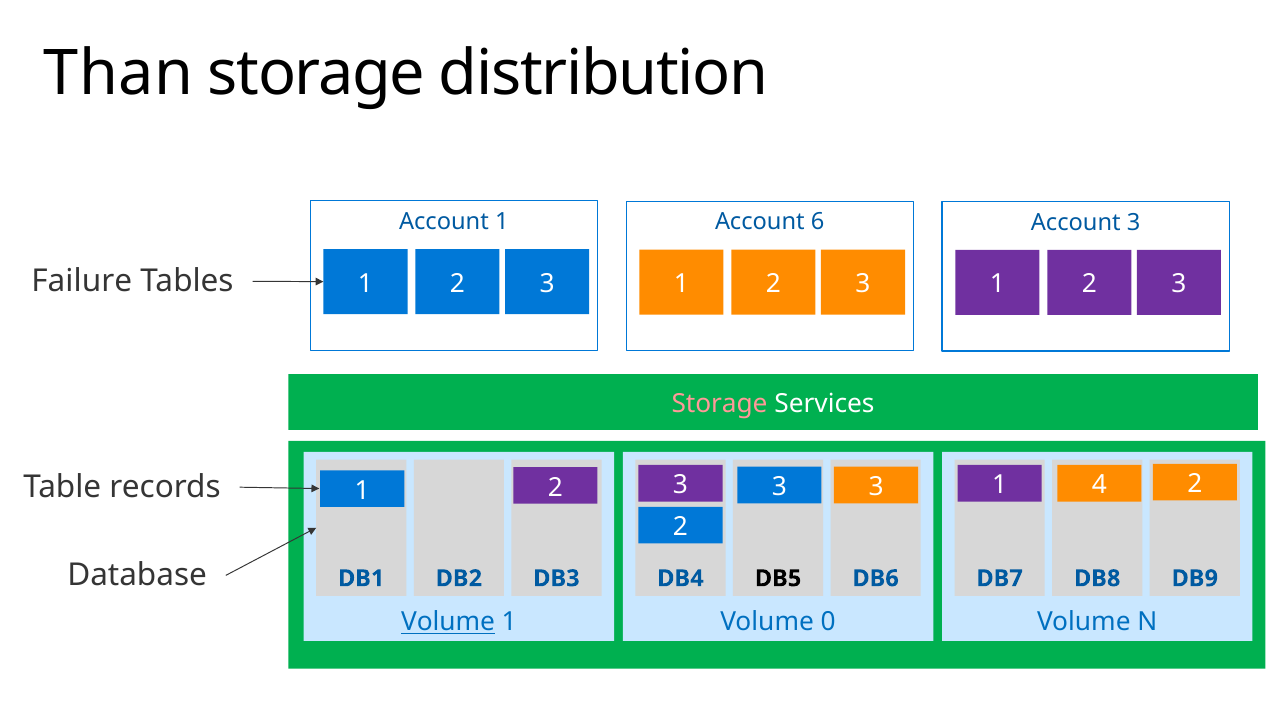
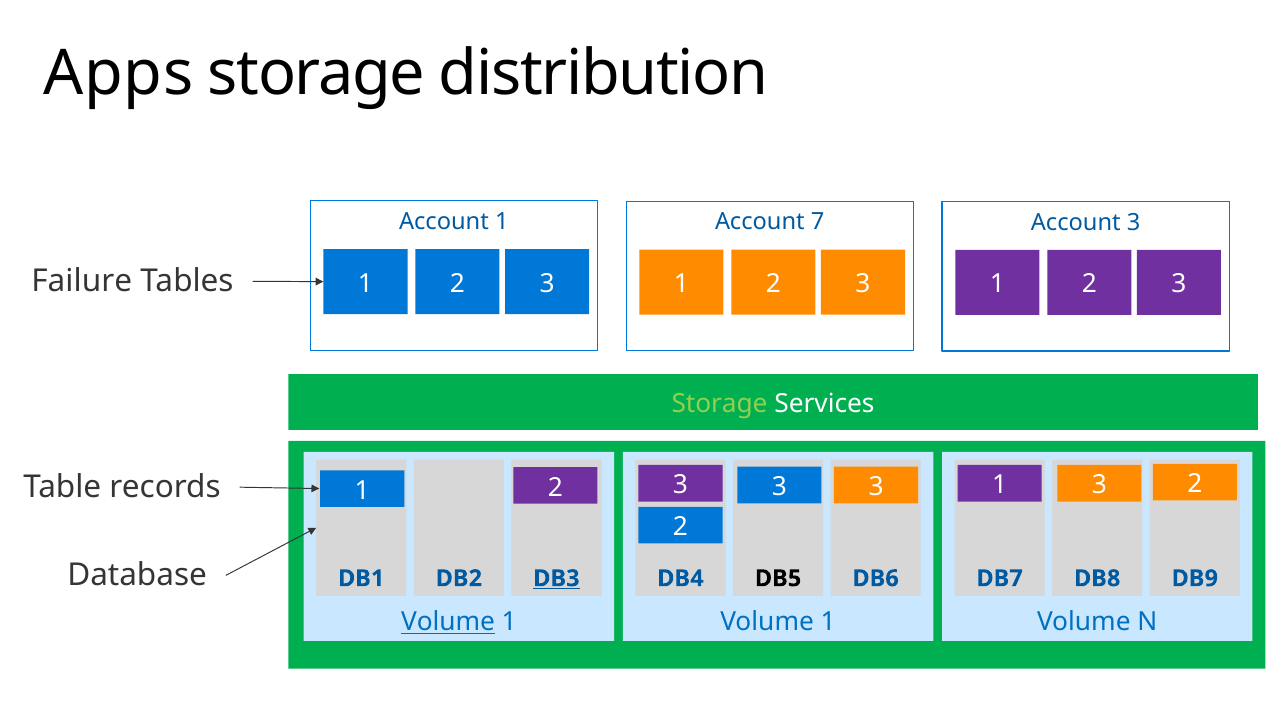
Than: Than -> Apps
6: 6 -> 7
Storage at (720, 404) colour: pink -> light green
1 4: 4 -> 3
DB3 underline: none -> present
0 at (828, 622): 0 -> 1
